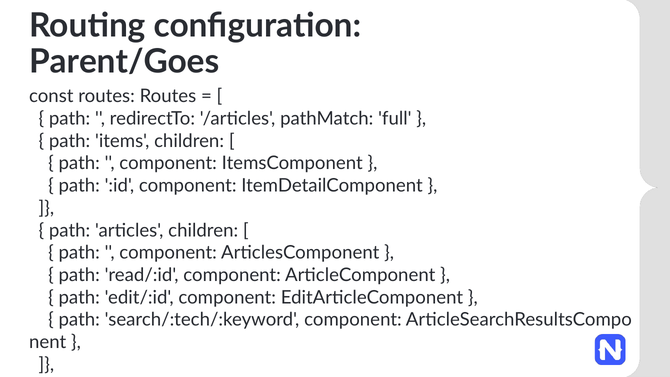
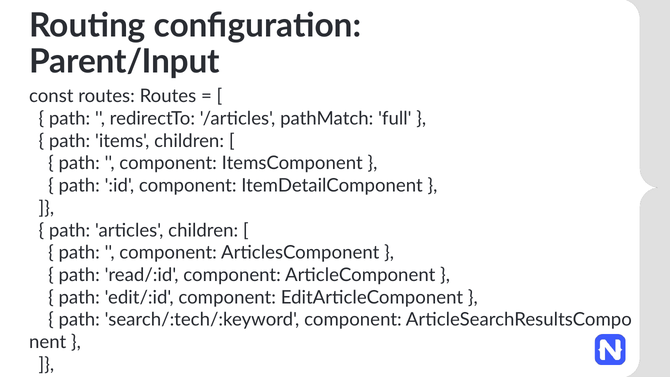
Parent/Goes: Parent/Goes -> Parent/Input
